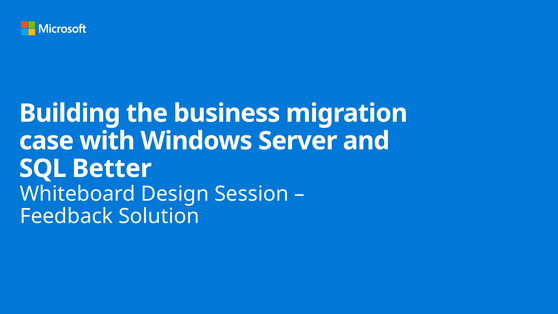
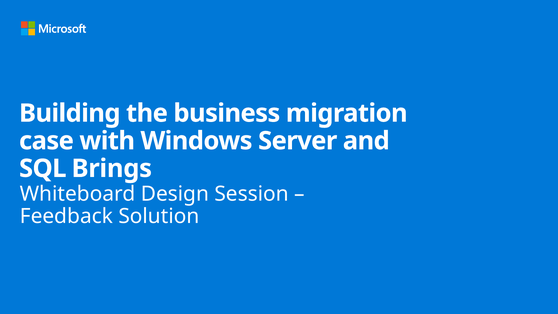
Better: Better -> Brings
